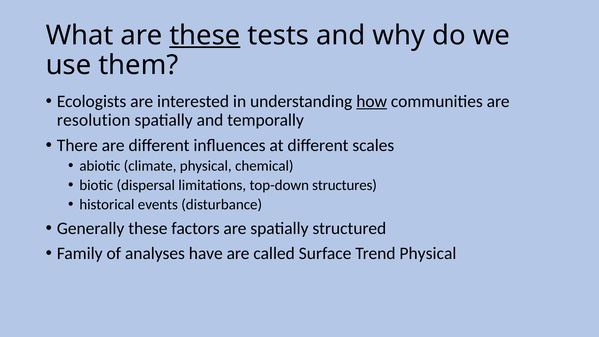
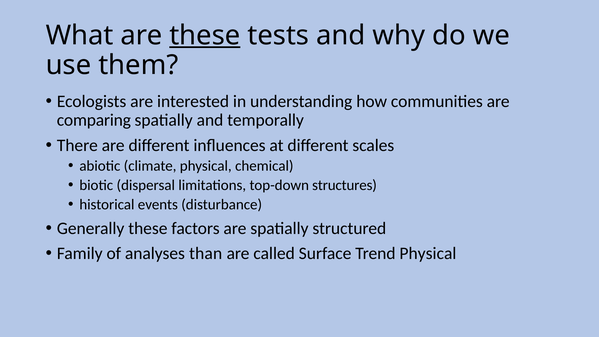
how underline: present -> none
resolution: resolution -> comparing
have: have -> than
